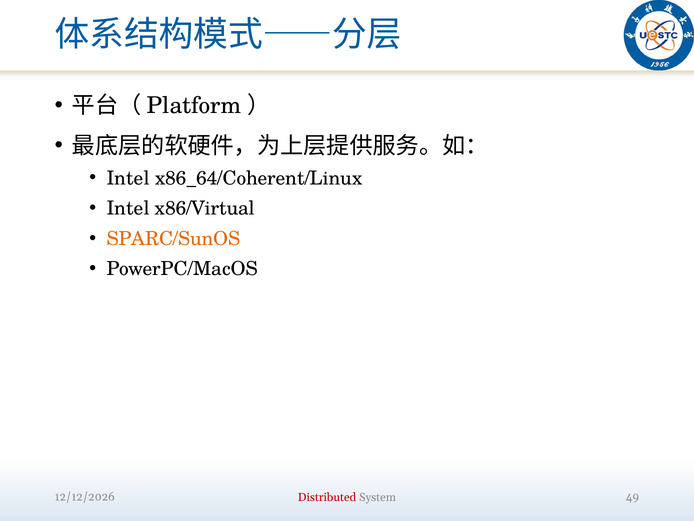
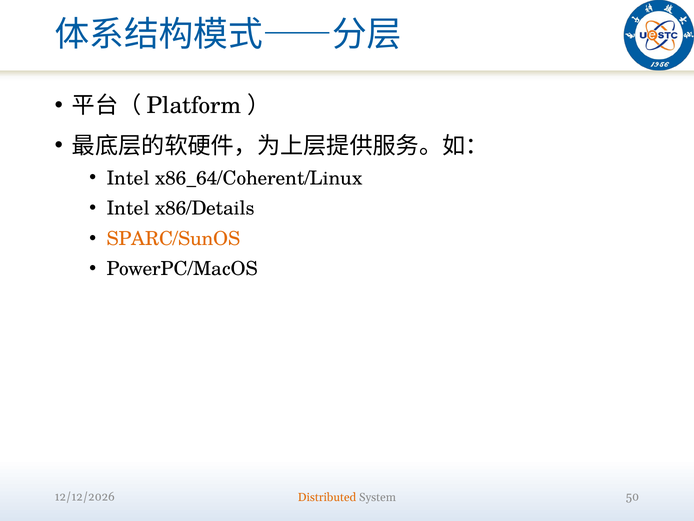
x86/Virtual: x86/Virtual -> x86/Details
Distributed colour: red -> orange
49: 49 -> 50
